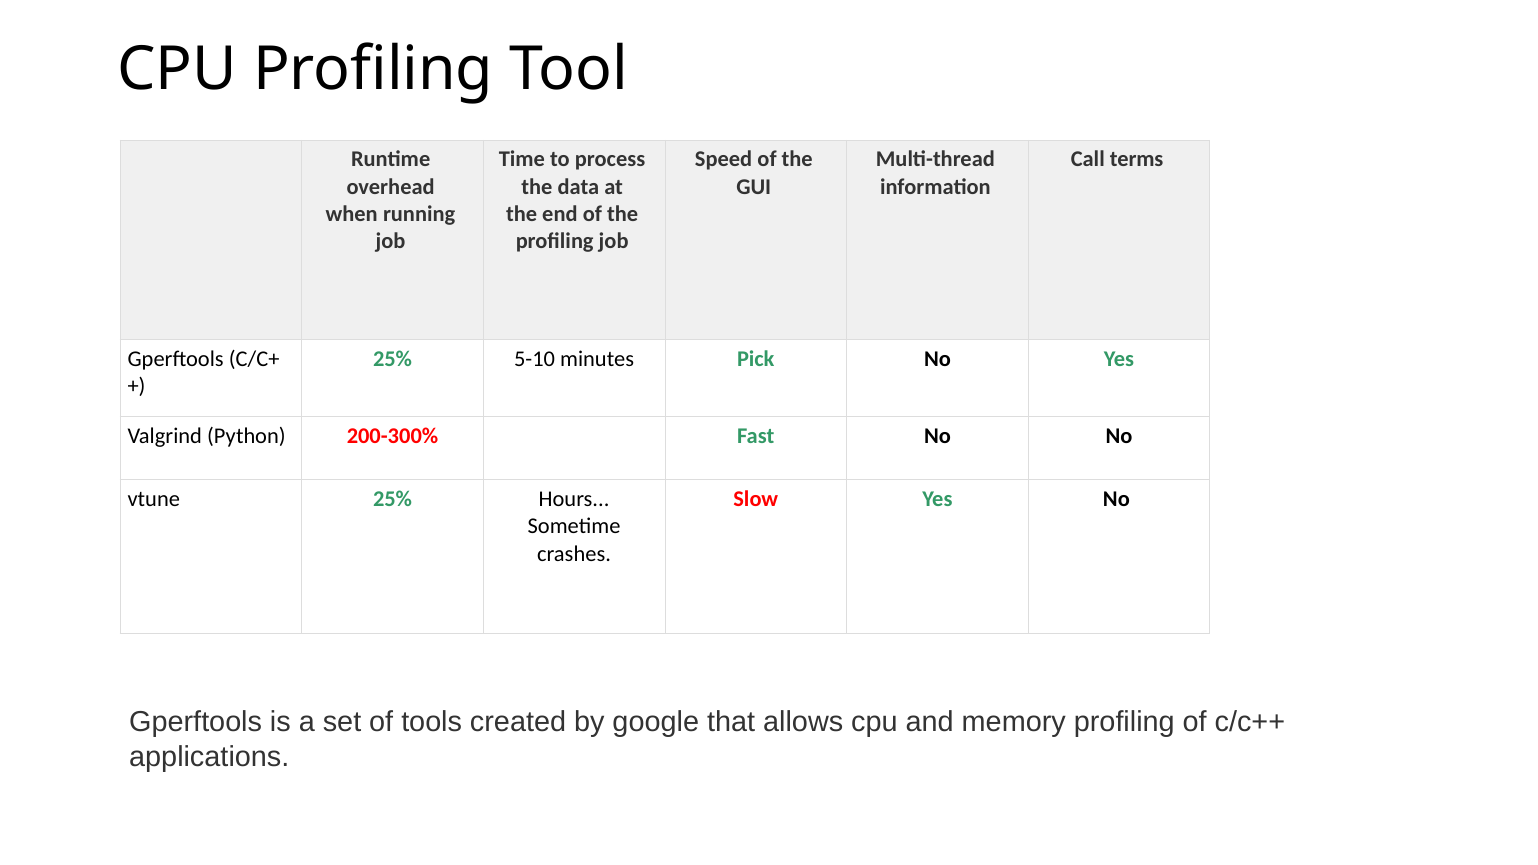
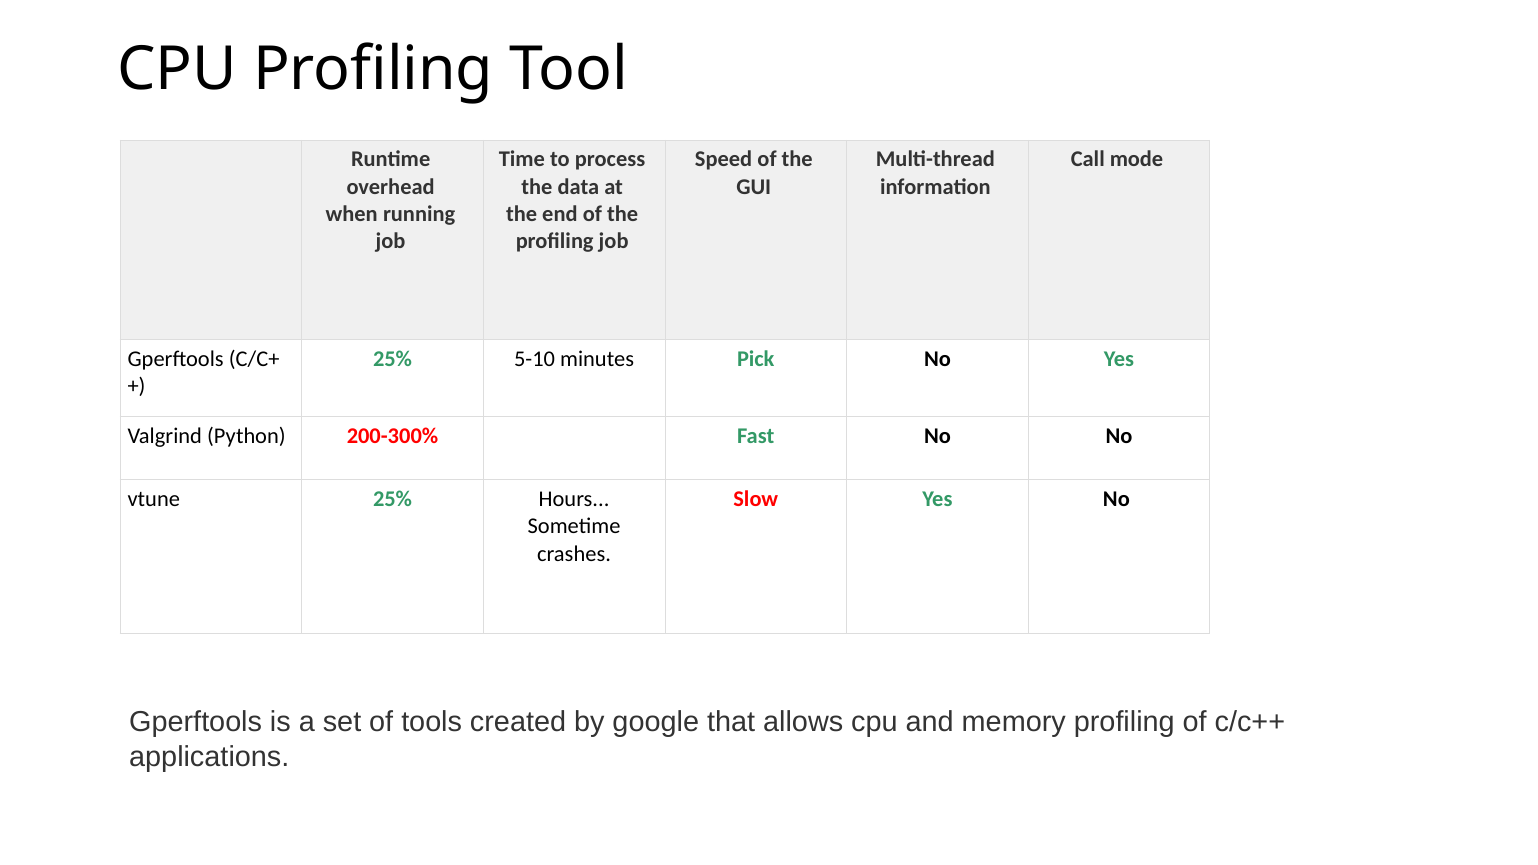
terms: terms -> mode
